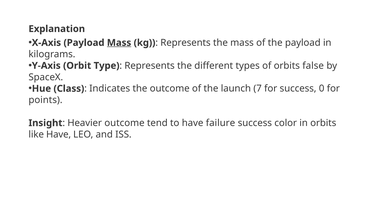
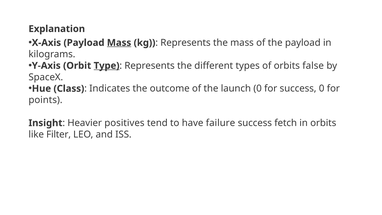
Type underline: none -> present
launch 7: 7 -> 0
Heavier outcome: outcome -> positives
color: color -> fetch
like Have: Have -> Filter
